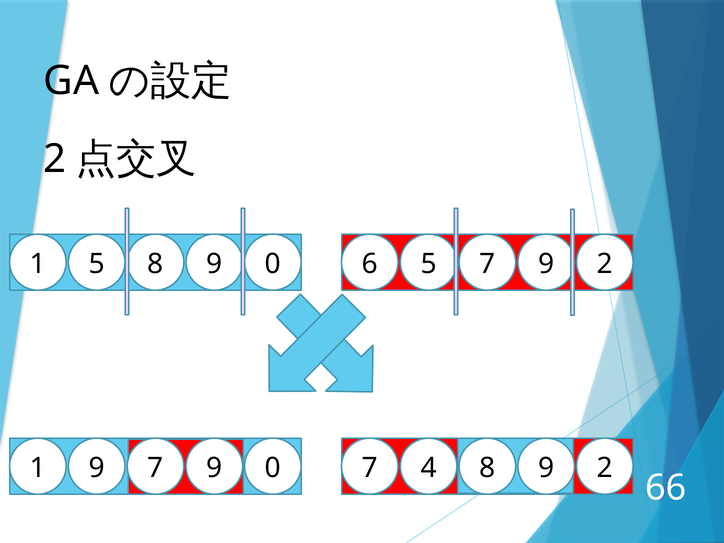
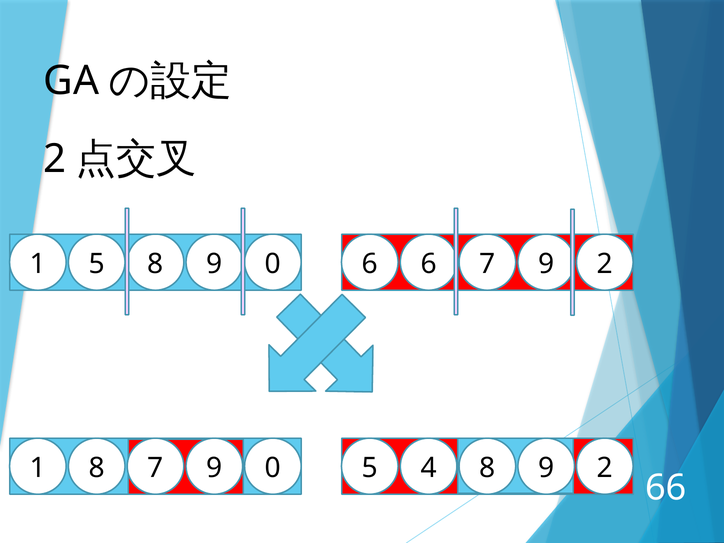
6 5: 5 -> 6
1 9: 9 -> 8
7 7: 7 -> 5
